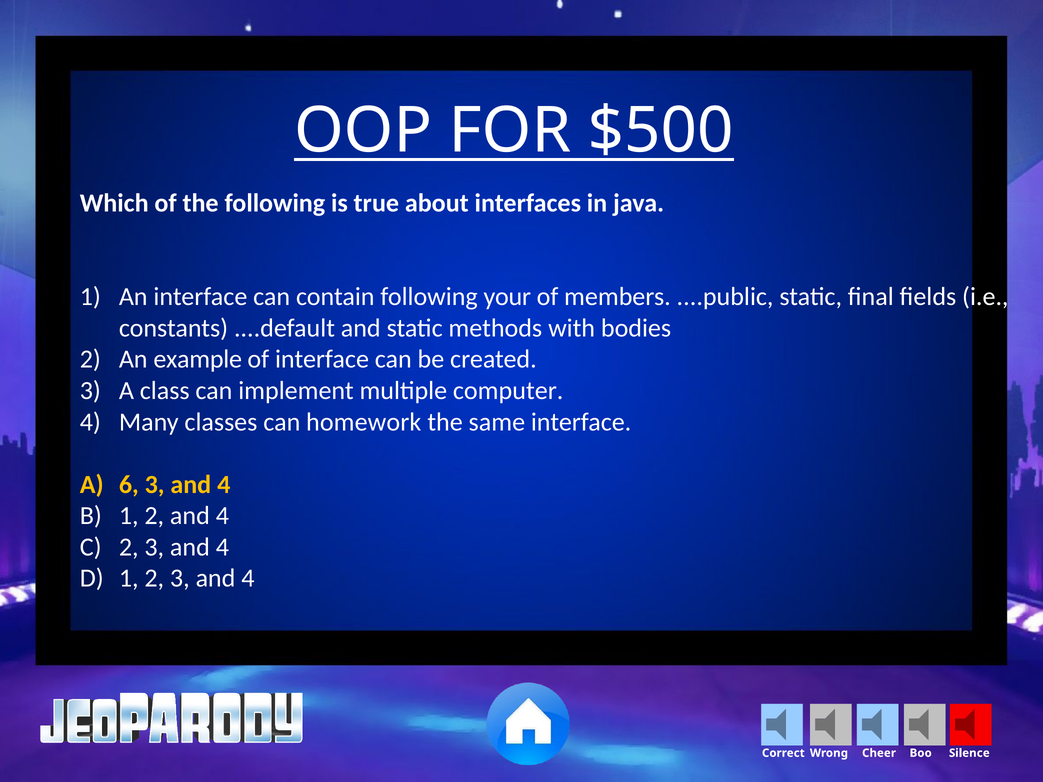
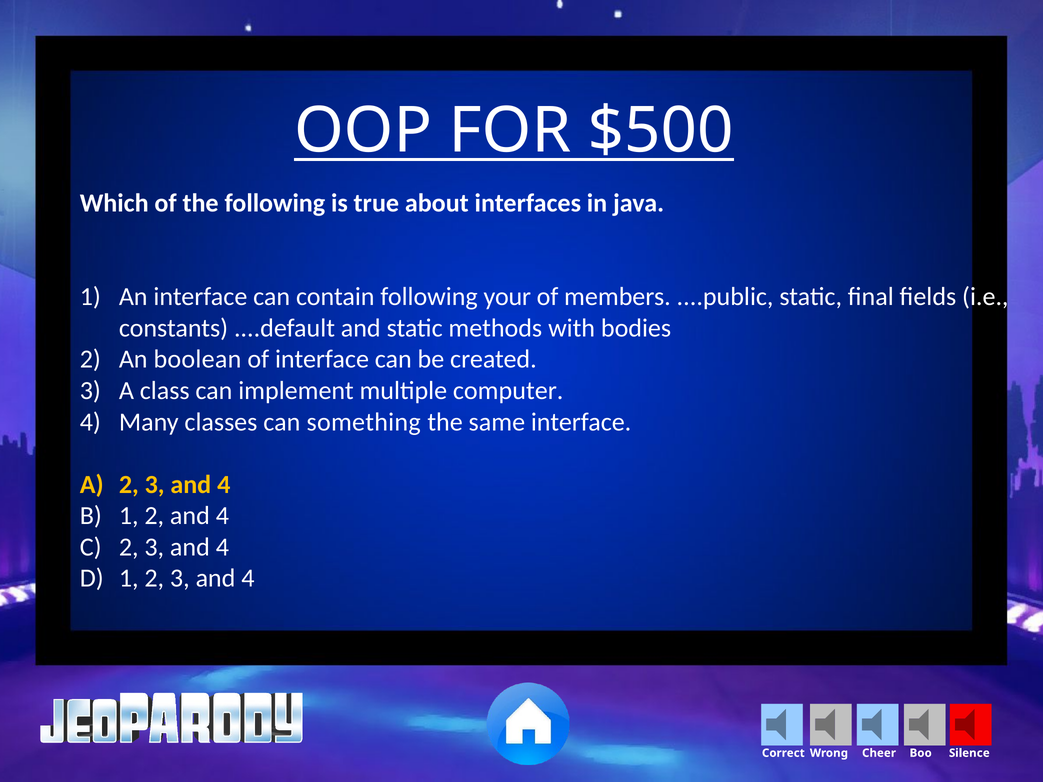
example: example -> boolean
homework: homework -> something
A 6: 6 -> 2
